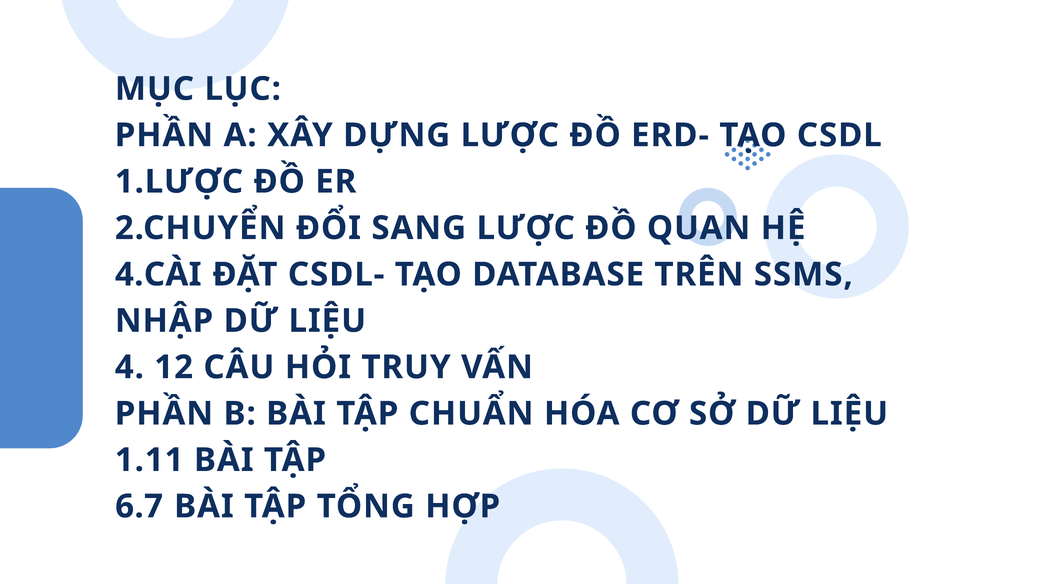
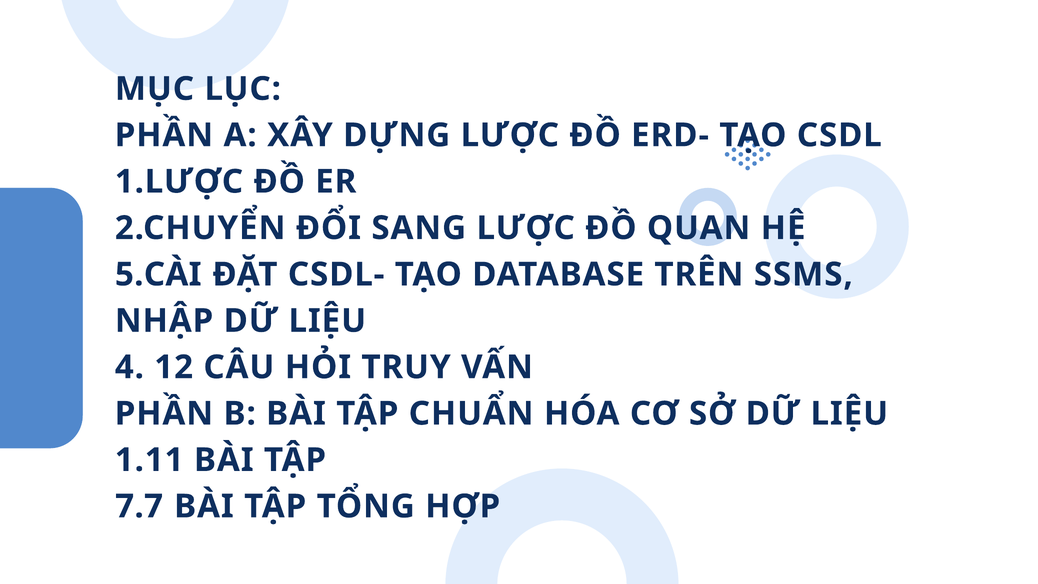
4.CÀI: 4.CÀI -> 5.CÀI
6.7: 6.7 -> 7.7
